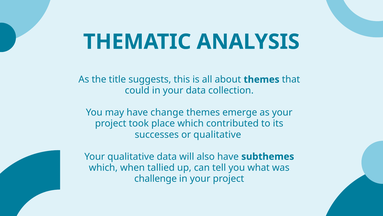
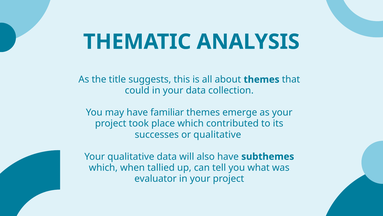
change: change -> familiar
challenge: challenge -> evaluator
